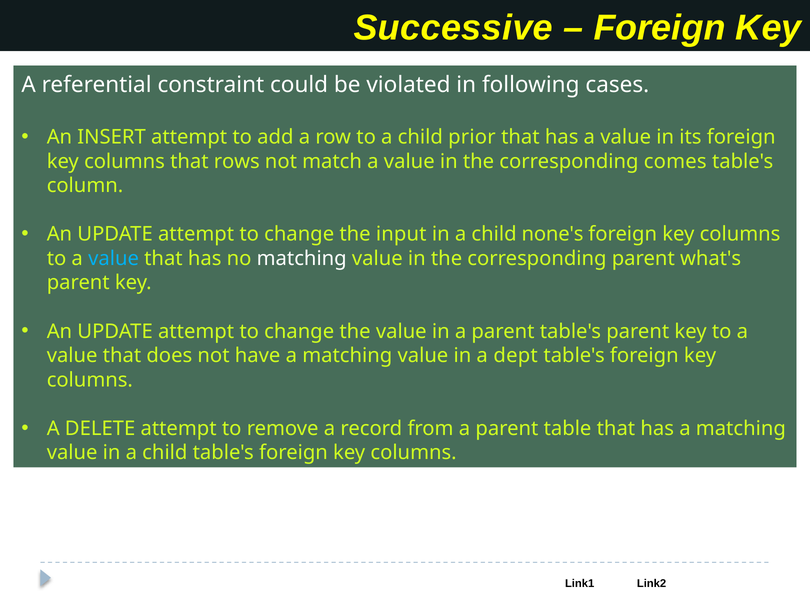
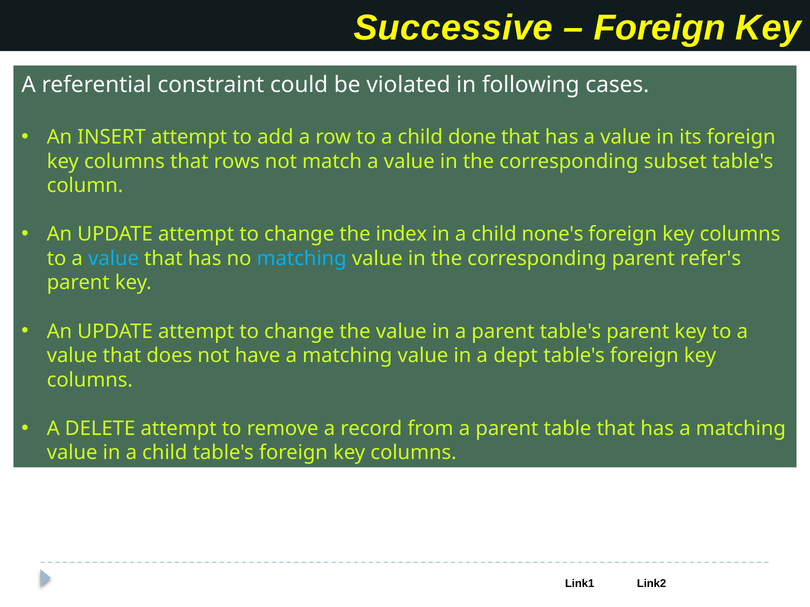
prior: prior -> done
comes: comes -> subset
the input: input -> index
matching at (302, 259) colour: white -> light blue
what's: what's -> refer's
